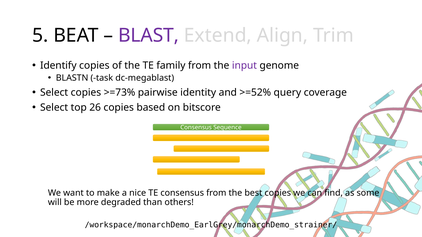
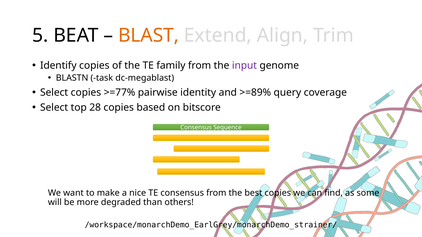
BLAST colour: purple -> orange
>=73%: >=73% -> >=77%
>=52%: >=52% -> >=89%
26: 26 -> 28
